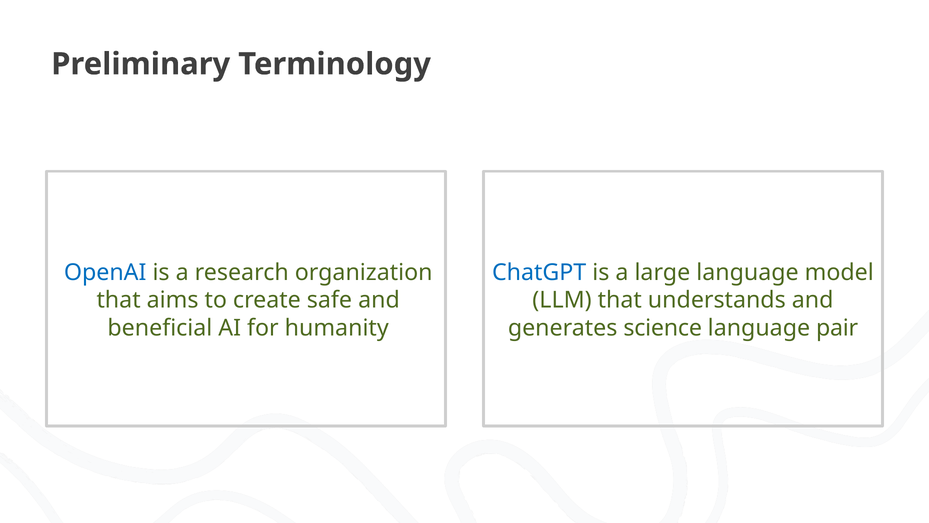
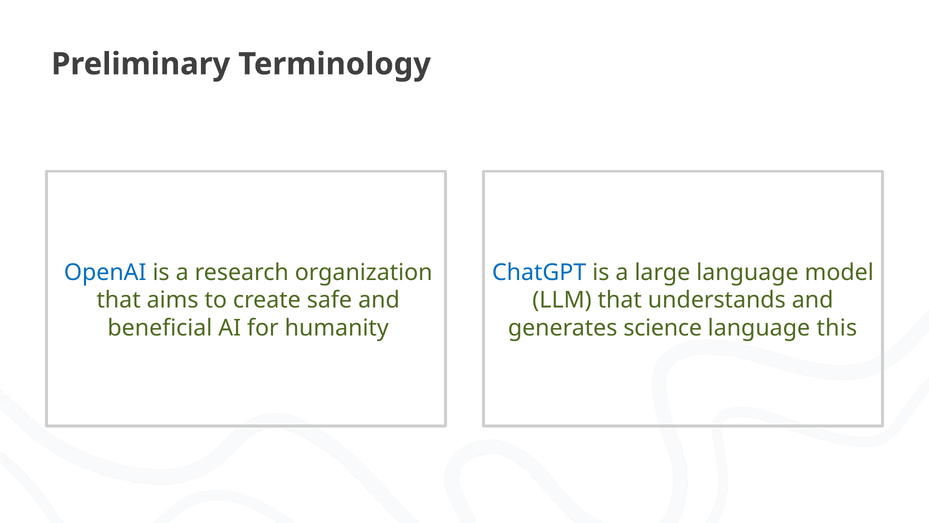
pair: pair -> this
